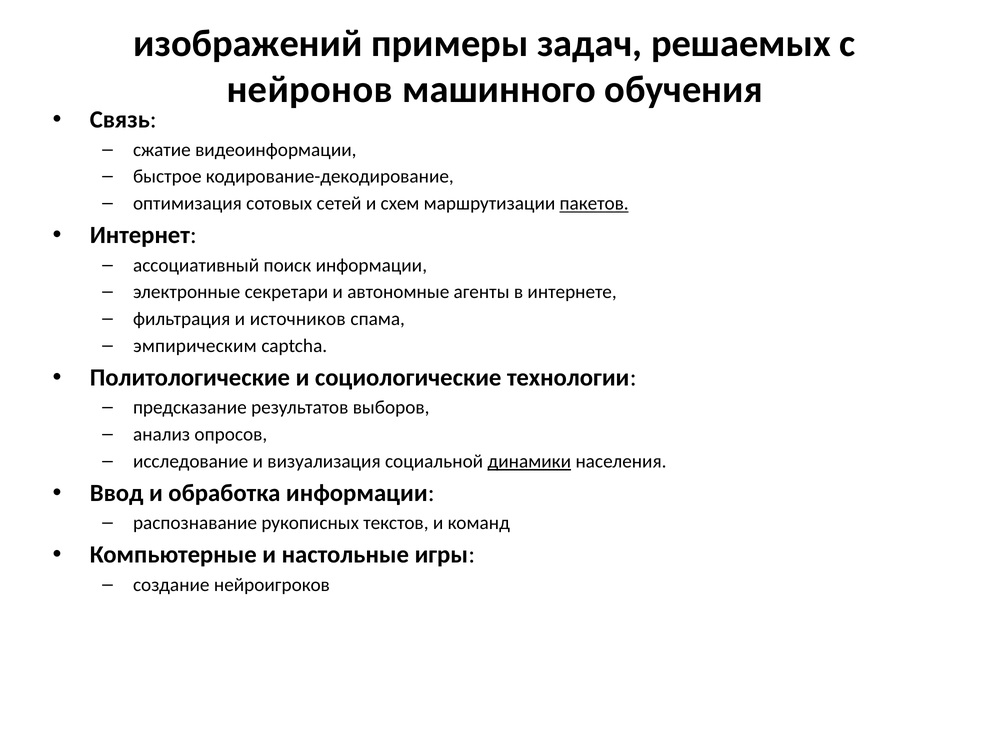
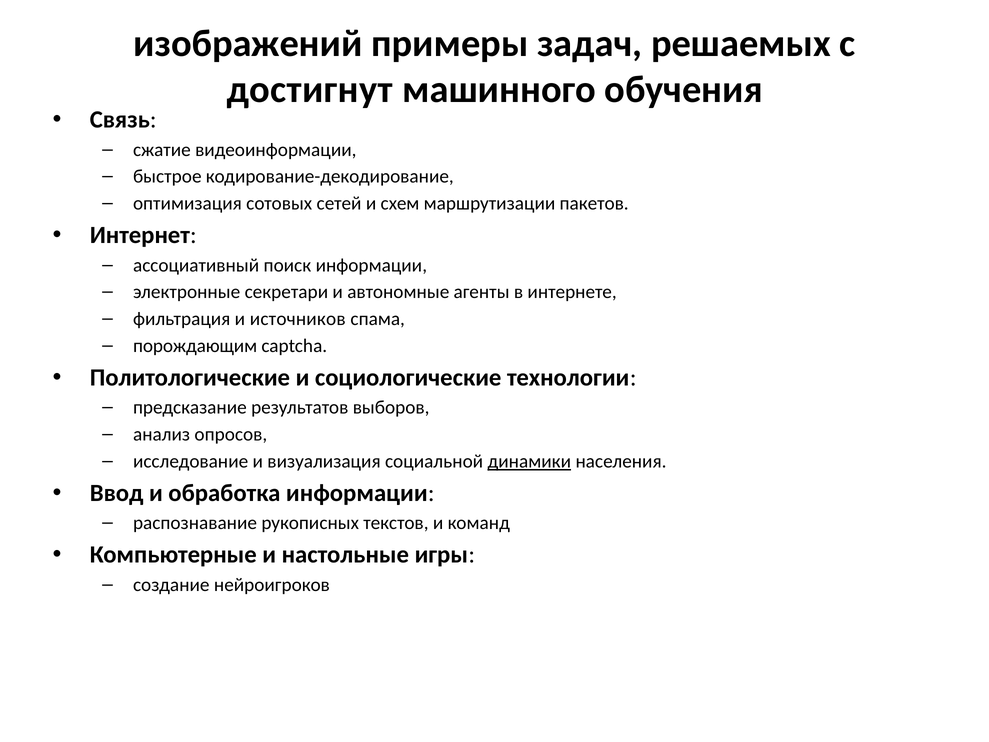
нейронов: нейронов -> достигнут
пакетов underline: present -> none
эмпирическим: эмпирическим -> порождающим
